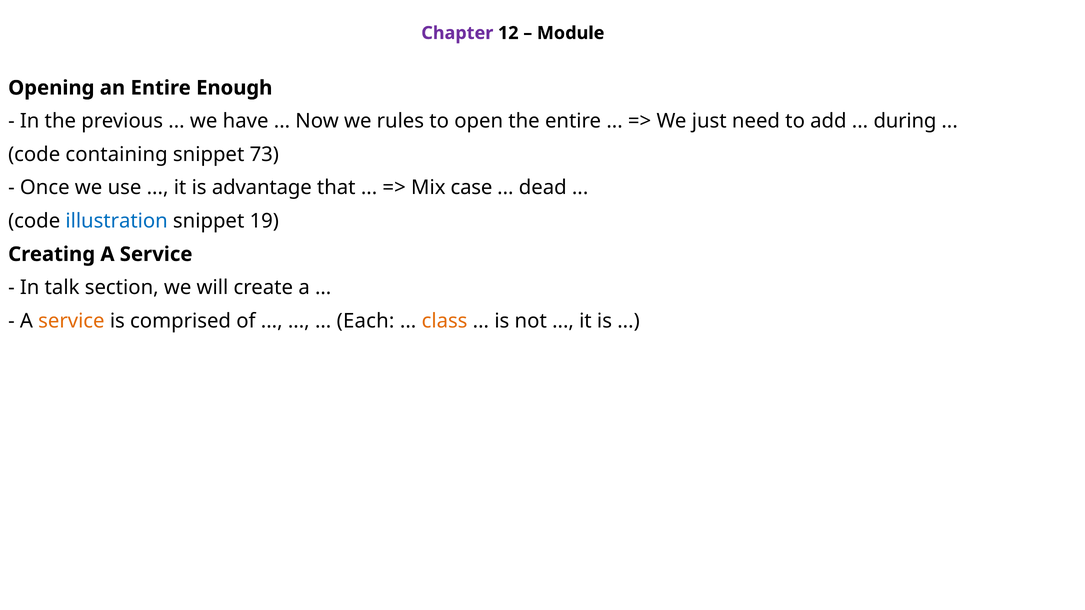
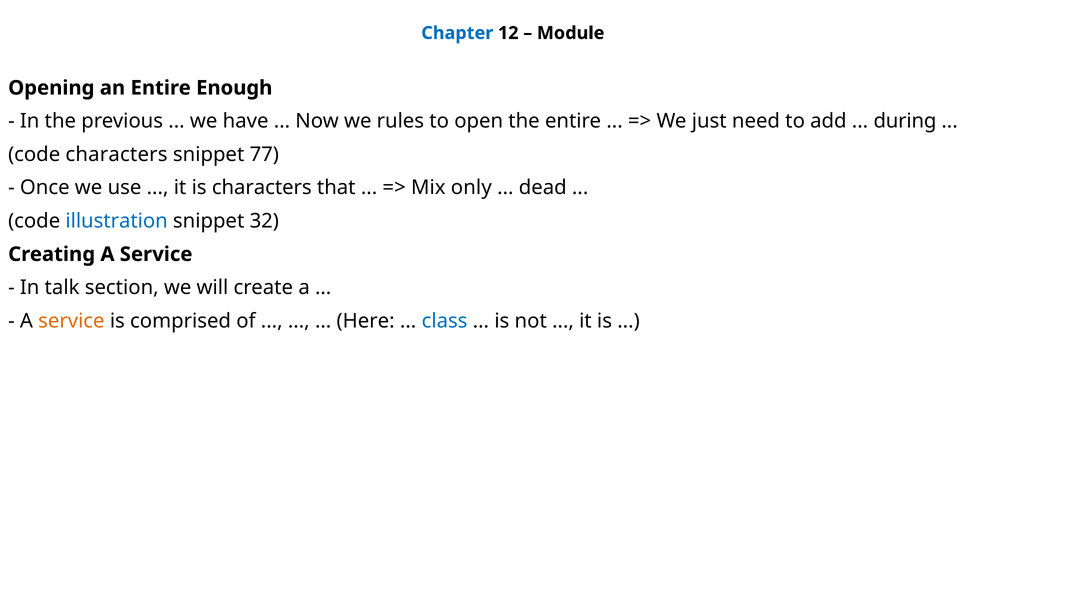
Chapter colour: purple -> blue
code containing: containing -> characters
73: 73 -> 77
is advantage: advantage -> characters
case: case -> only
19: 19 -> 32
Each: Each -> Here
class colour: orange -> blue
